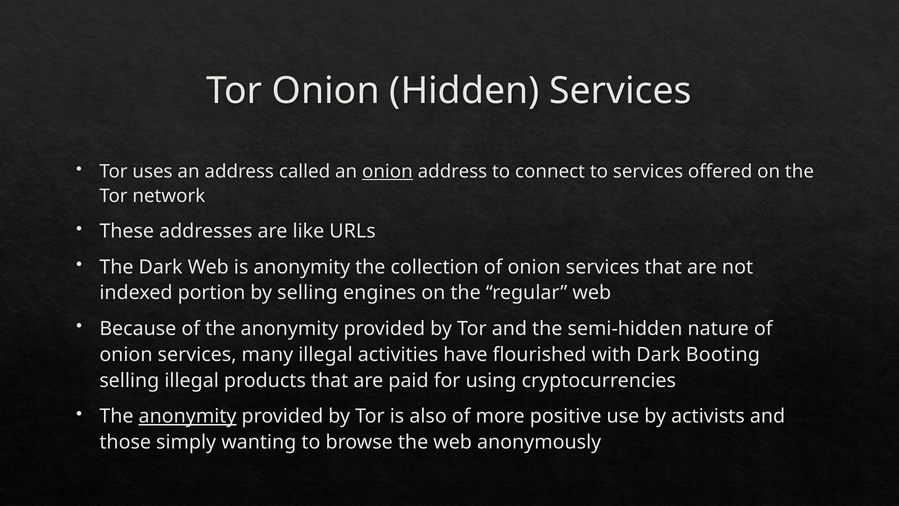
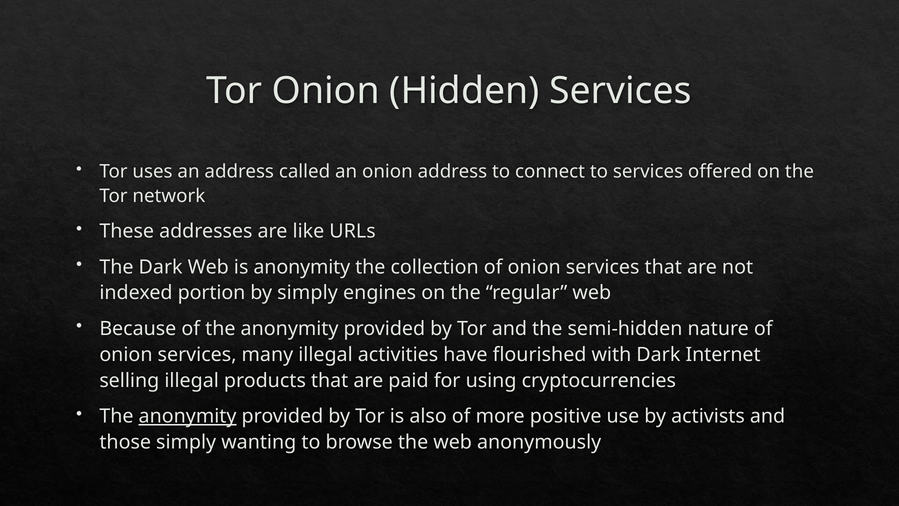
onion at (387, 171) underline: present -> none
by selling: selling -> simply
Booting: Booting -> Internet
